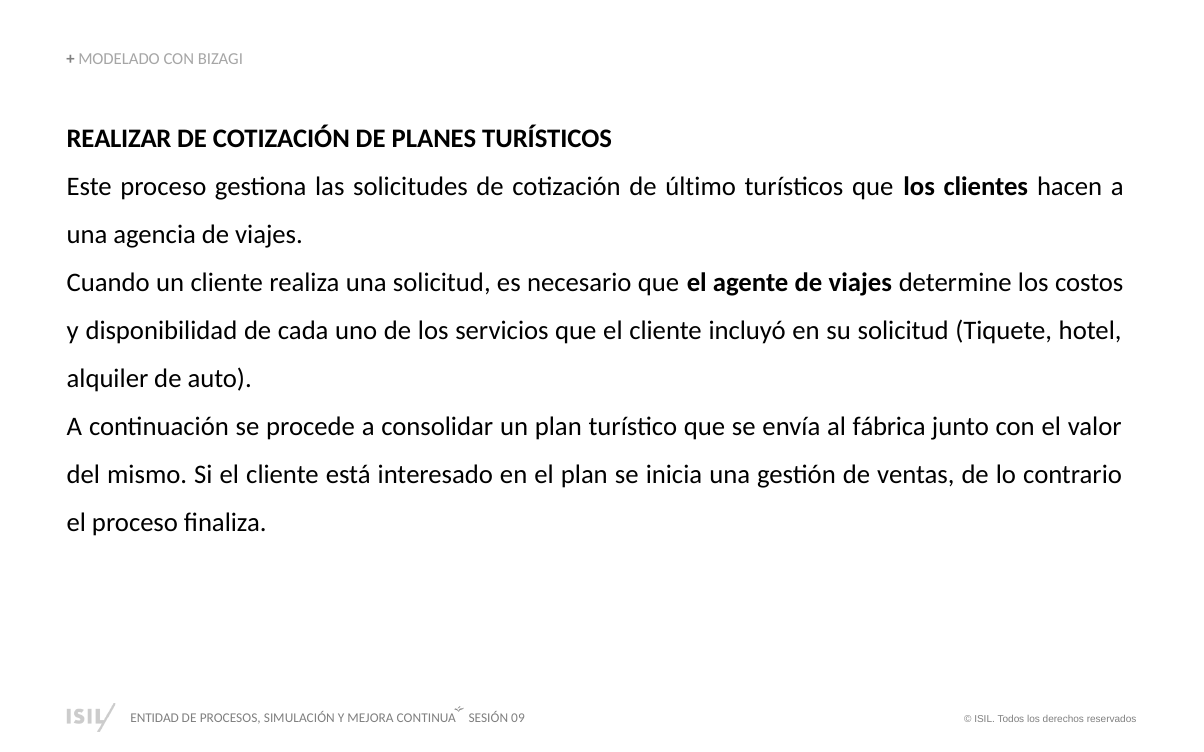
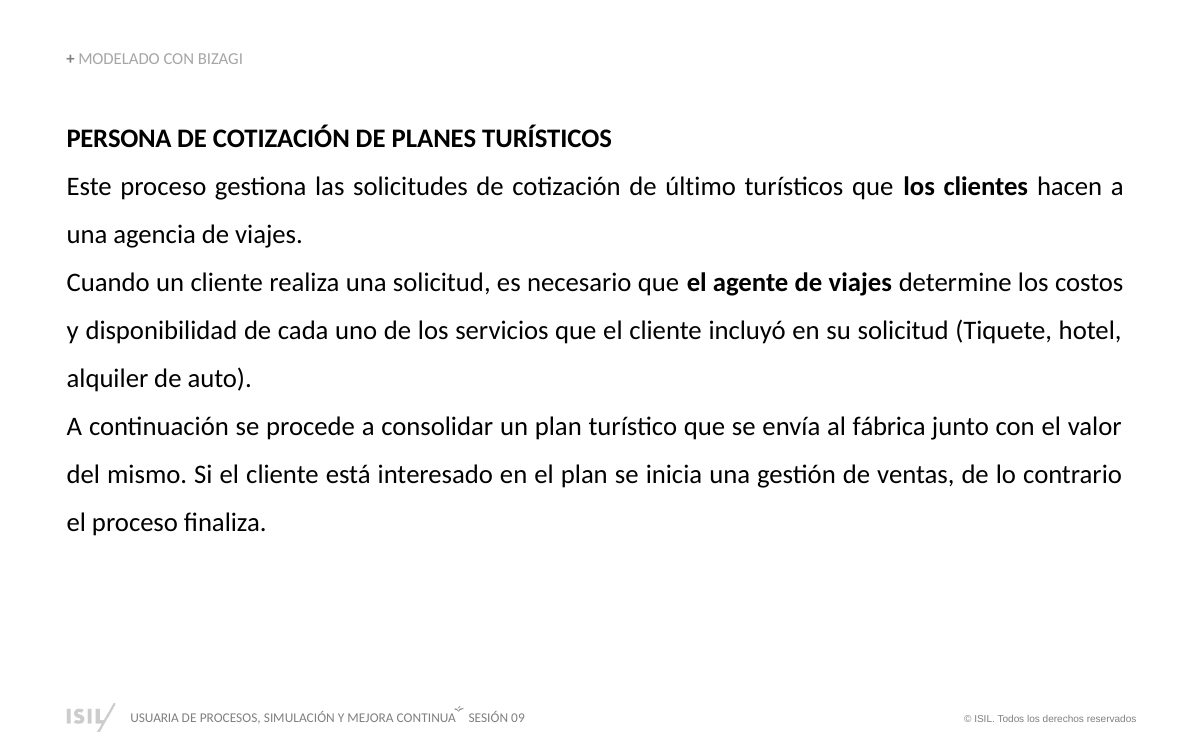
REALIZAR: REALIZAR -> PERSONA
ENTIDAD: ENTIDAD -> USUARIA
